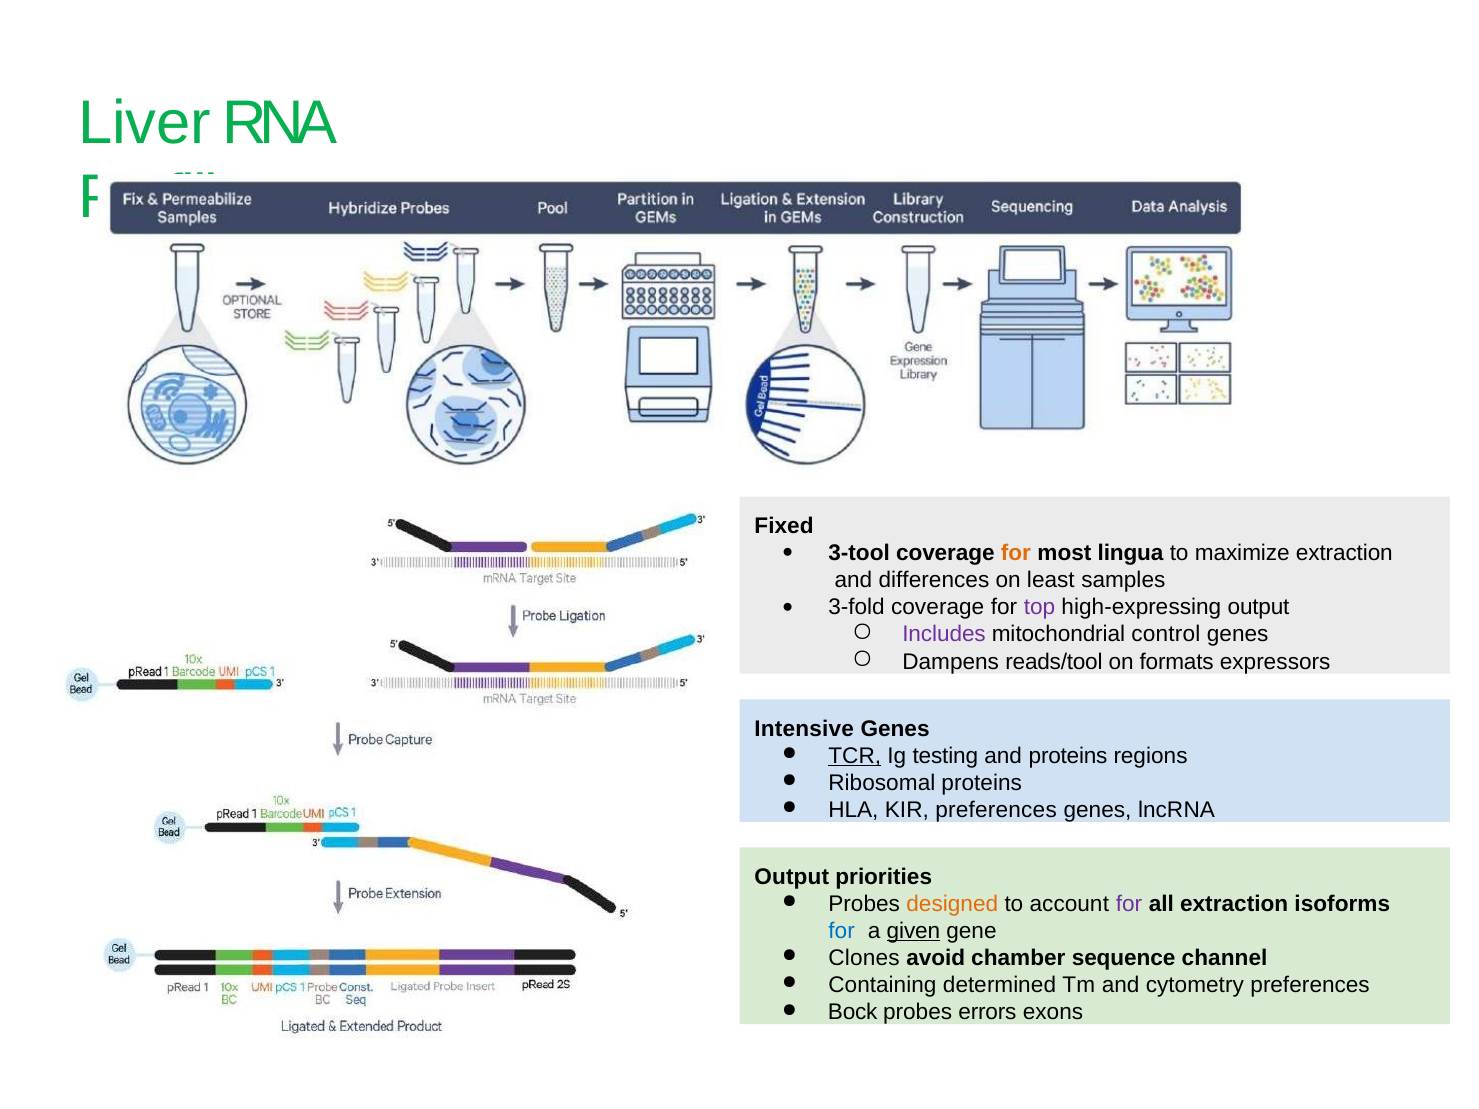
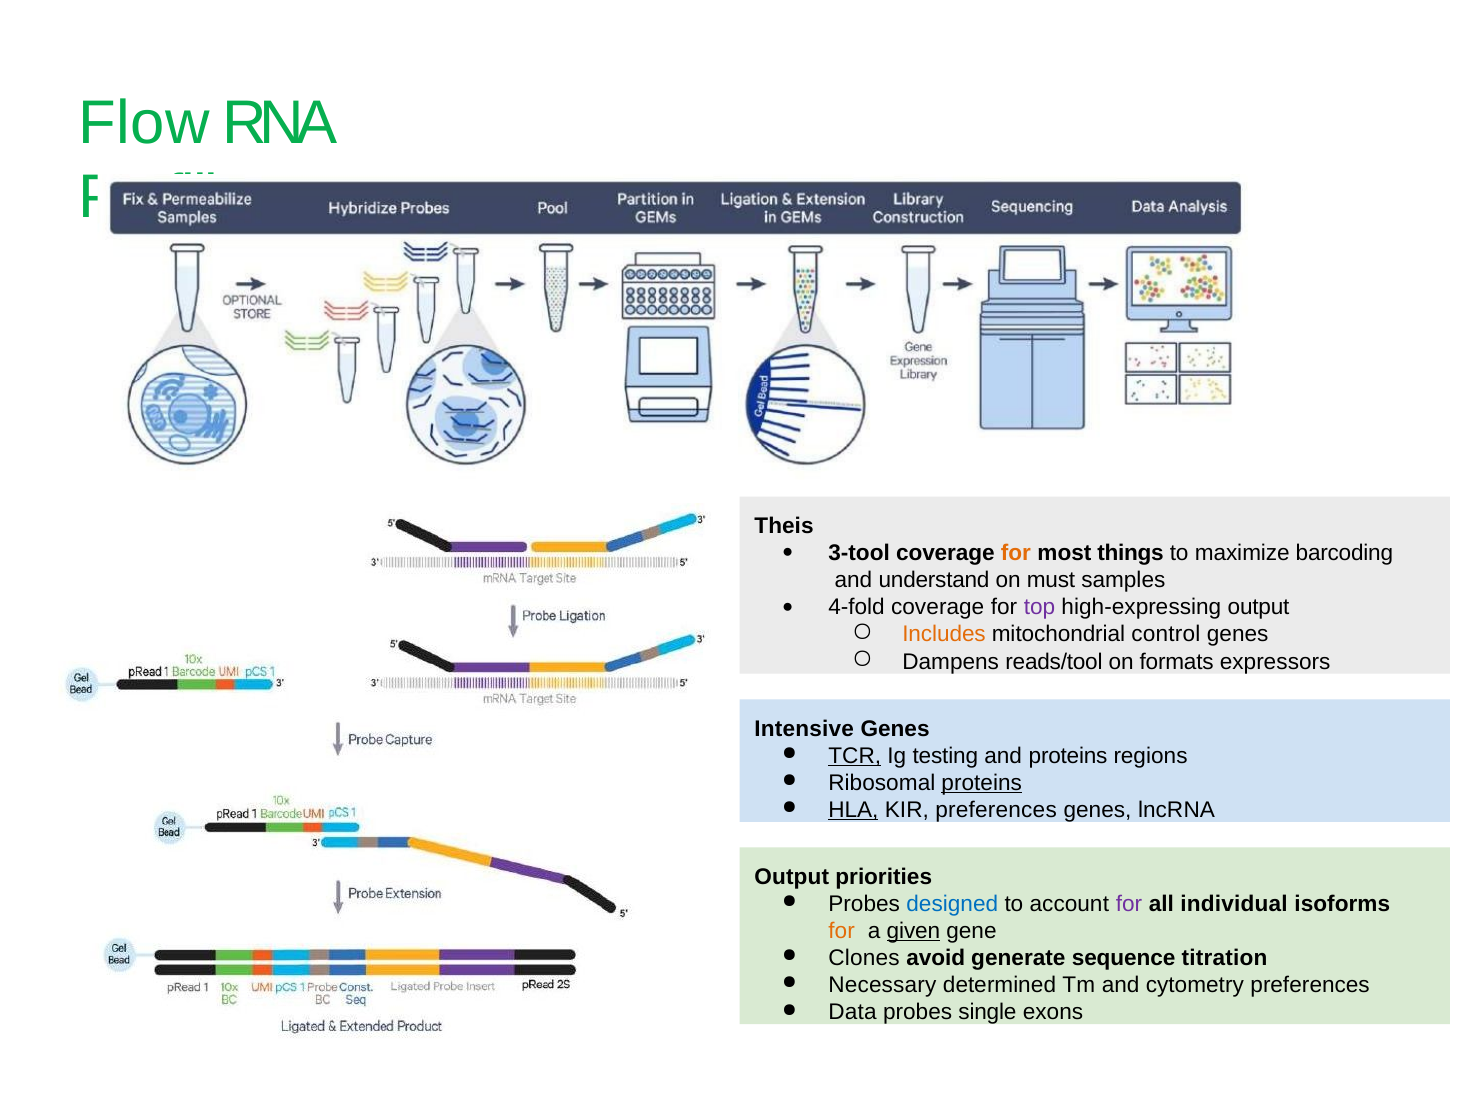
Liver: Liver -> Flow
Fixed: Fixed -> Theis
lingua: lingua -> things
maximize extraction: extraction -> barcoding
differences: differences -> understand
least: least -> must
3-fold: 3-fold -> 4-fold
Includes colour: purple -> orange
proteins at (982, 783) underline: none -> present
HLA underline: none -> present
designed colour: orange -> blue
all extraction: extraction -> individual
for at (842, 931) colour: blue -> orange
chamber: chamber -> generate
channel: channel -> titration
Containing: Containing -> Necessary
Bock: Bock -> Data
errors: errors -> single
